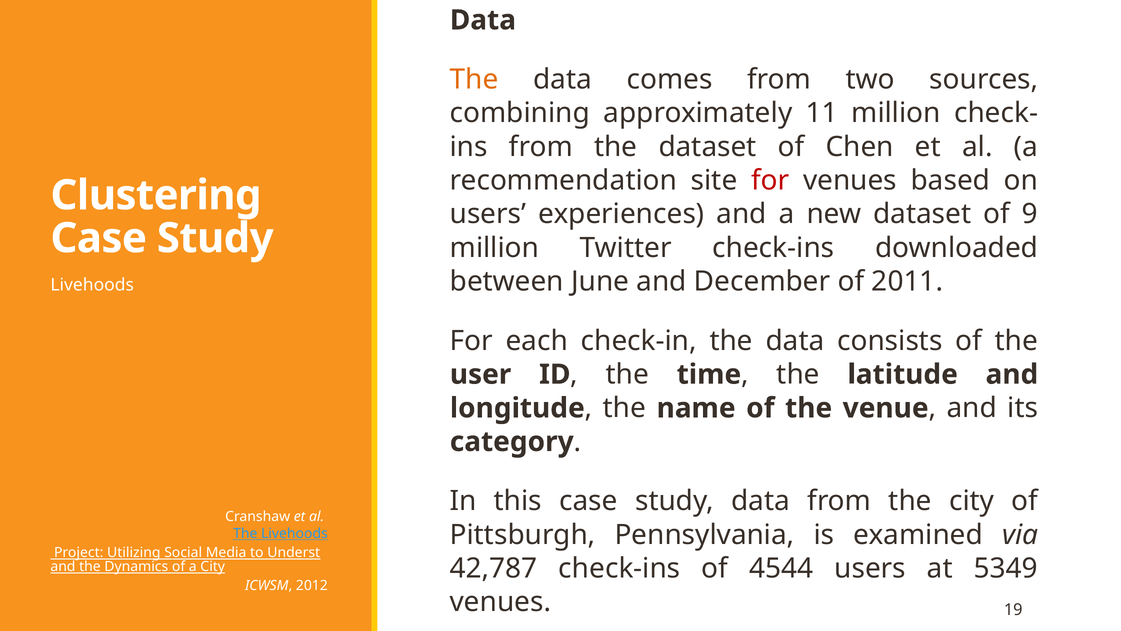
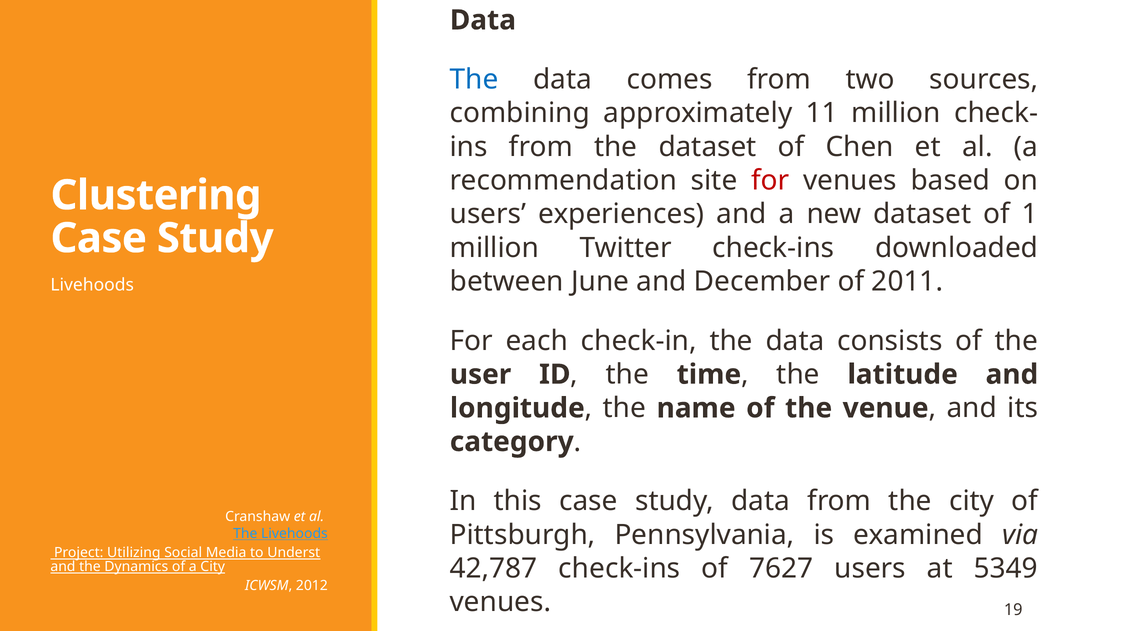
The at (474, 79) colour: orange -> blue
9: 9 -> 1
4544: 4544 -> 7627
